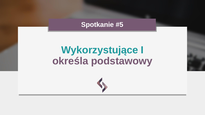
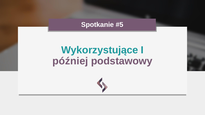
określa: określa -> później
